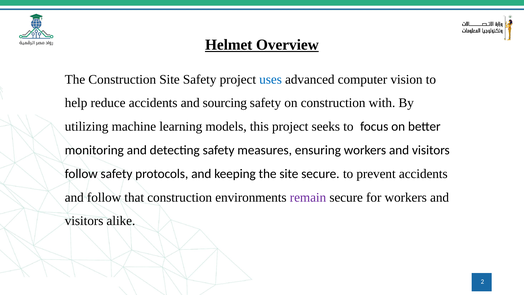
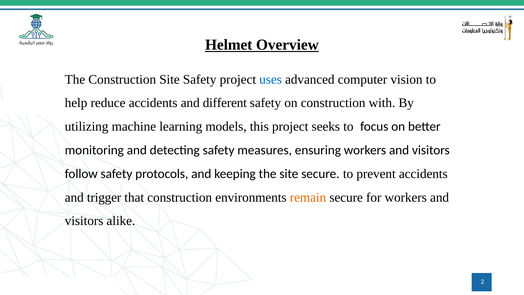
sourcing: sourcing -> different
and follow: follow -> trigger
remain colour: purple -> orange
